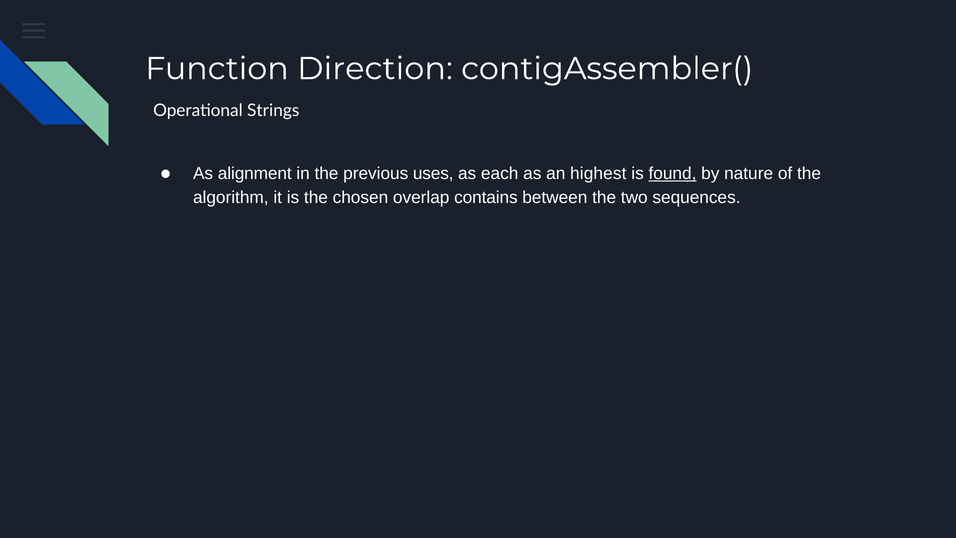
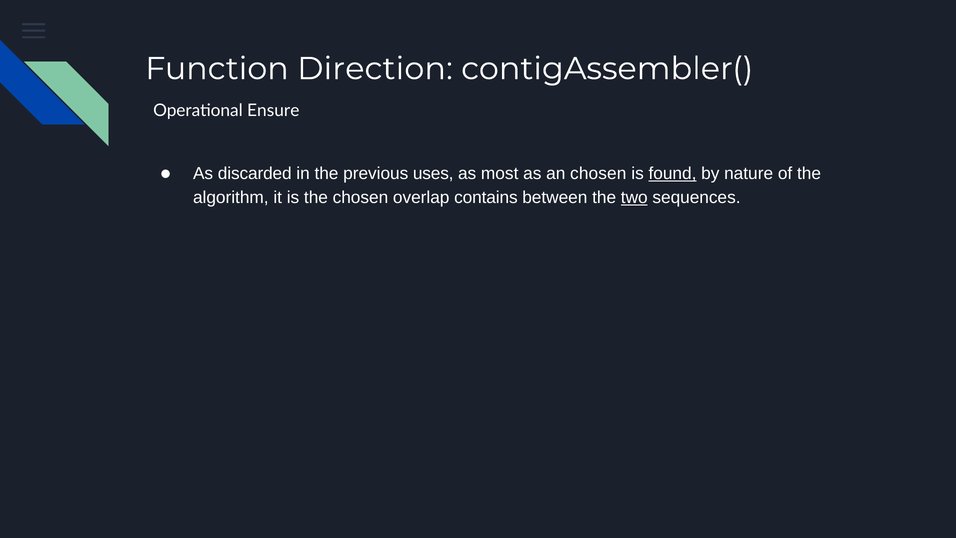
Strings: Strings -> Ensure
alignment: alignment -> discarded
each: each -> most
an highest: highest -> chosen
two underline: none -> present
